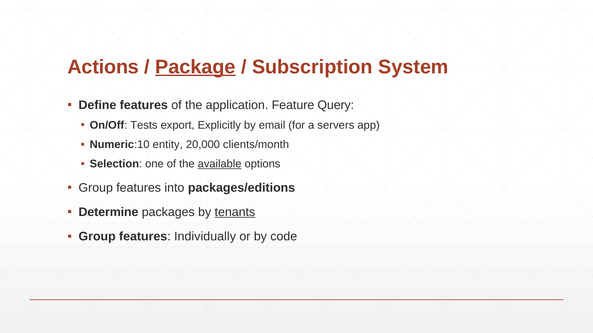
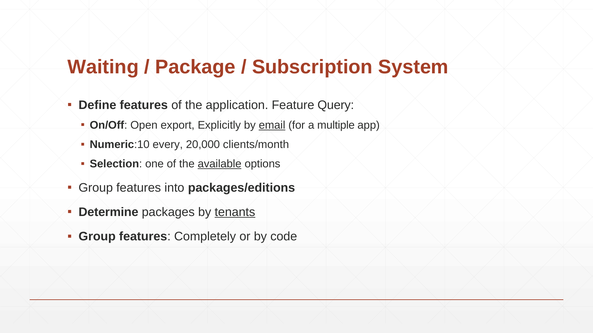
Actions: Actions -> Waiting
Package underline: present -> none
Tests: Tests -> Open
email underline: none -> present
servers: servers -> multiple
entity: entity -> every
Individually: Individually -> Completely
